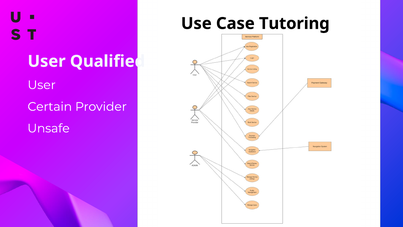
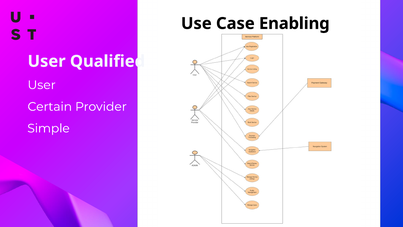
Tutoring: Tutoring -> Enabling
Unsafe: Unsafe -> Simple
